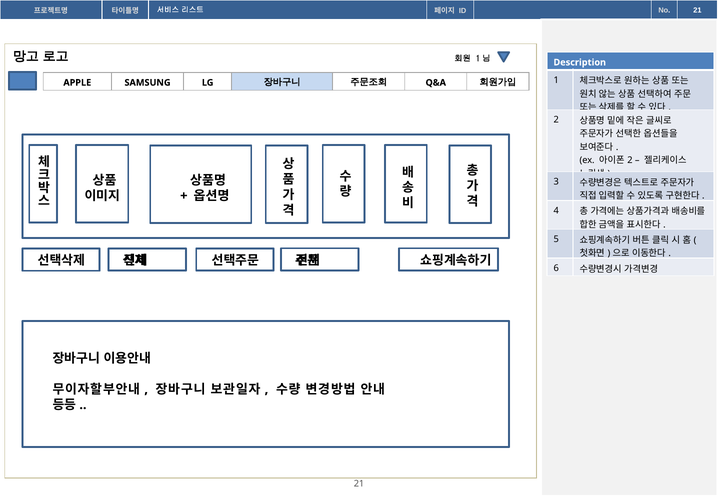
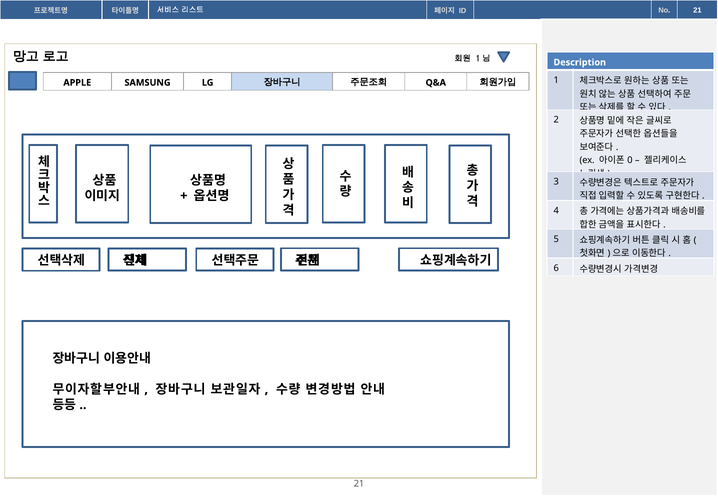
2 at (630, 160): 2 -> 0
